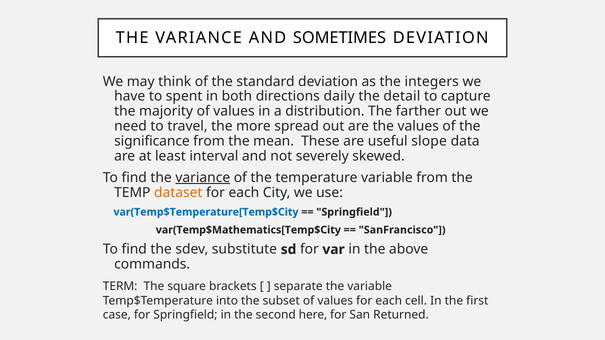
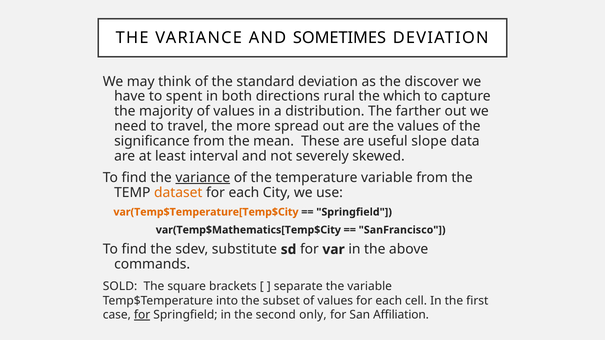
integers: integers -> discover
daily: daily -> rural
detail: detail -> which
var(Temp$Temperature[Temp$City colour: blue -> orange
TERM: TERM -> SOLD
for at (142, 315) underline: none -> present
here: here -> only
Returned: Returned -> Affiliation
